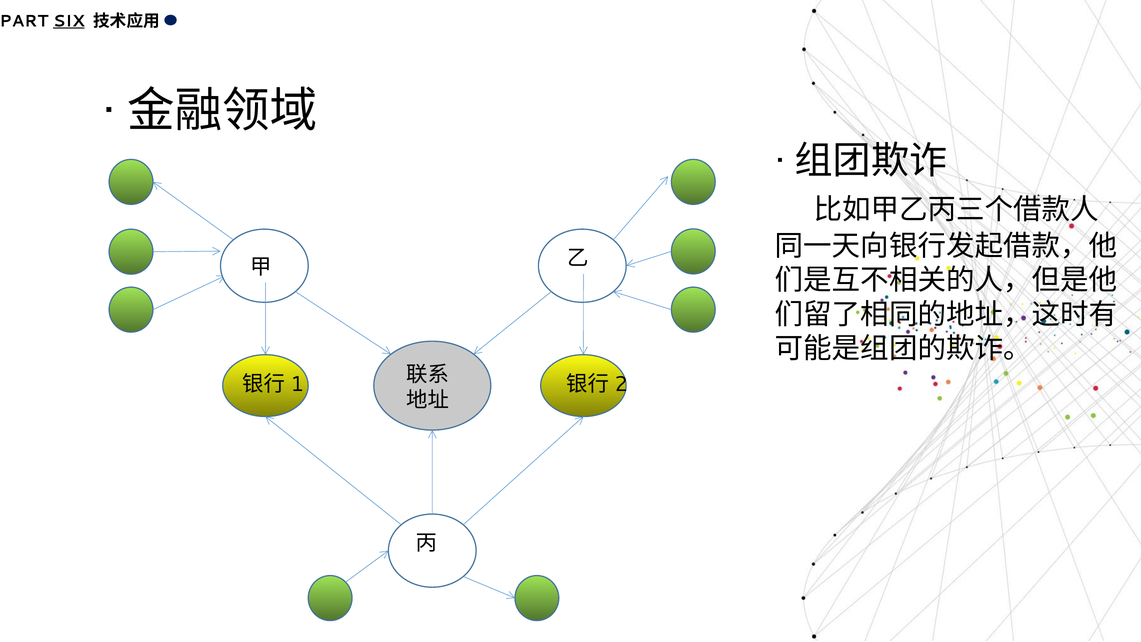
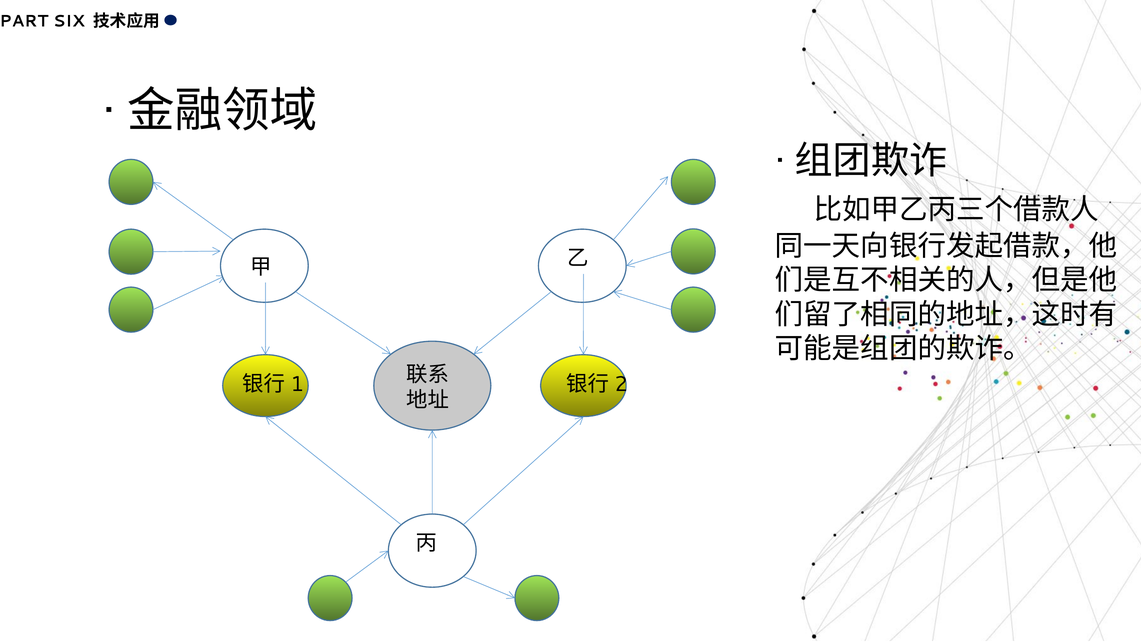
SIX underline: present -> none
